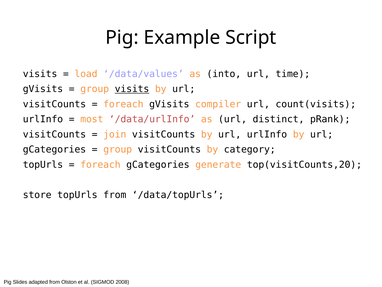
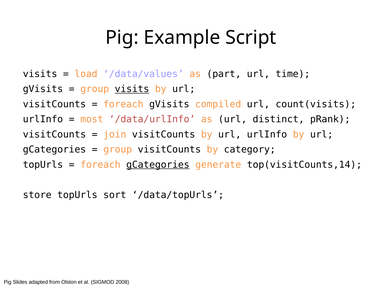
into: into -> part
compiler: compiler -> compiled
gCategories at (158, 164) underline: none -> present
top(visitCounts,20: top(visitCounts,20 -> top(visitCounts,14
topUrls from: from -> sort
